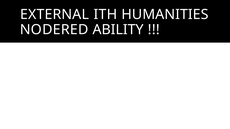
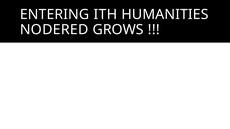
EXTERNAL: EXTERNAL -> ENTERING
ABILITY: ABILITY -> GROWS
